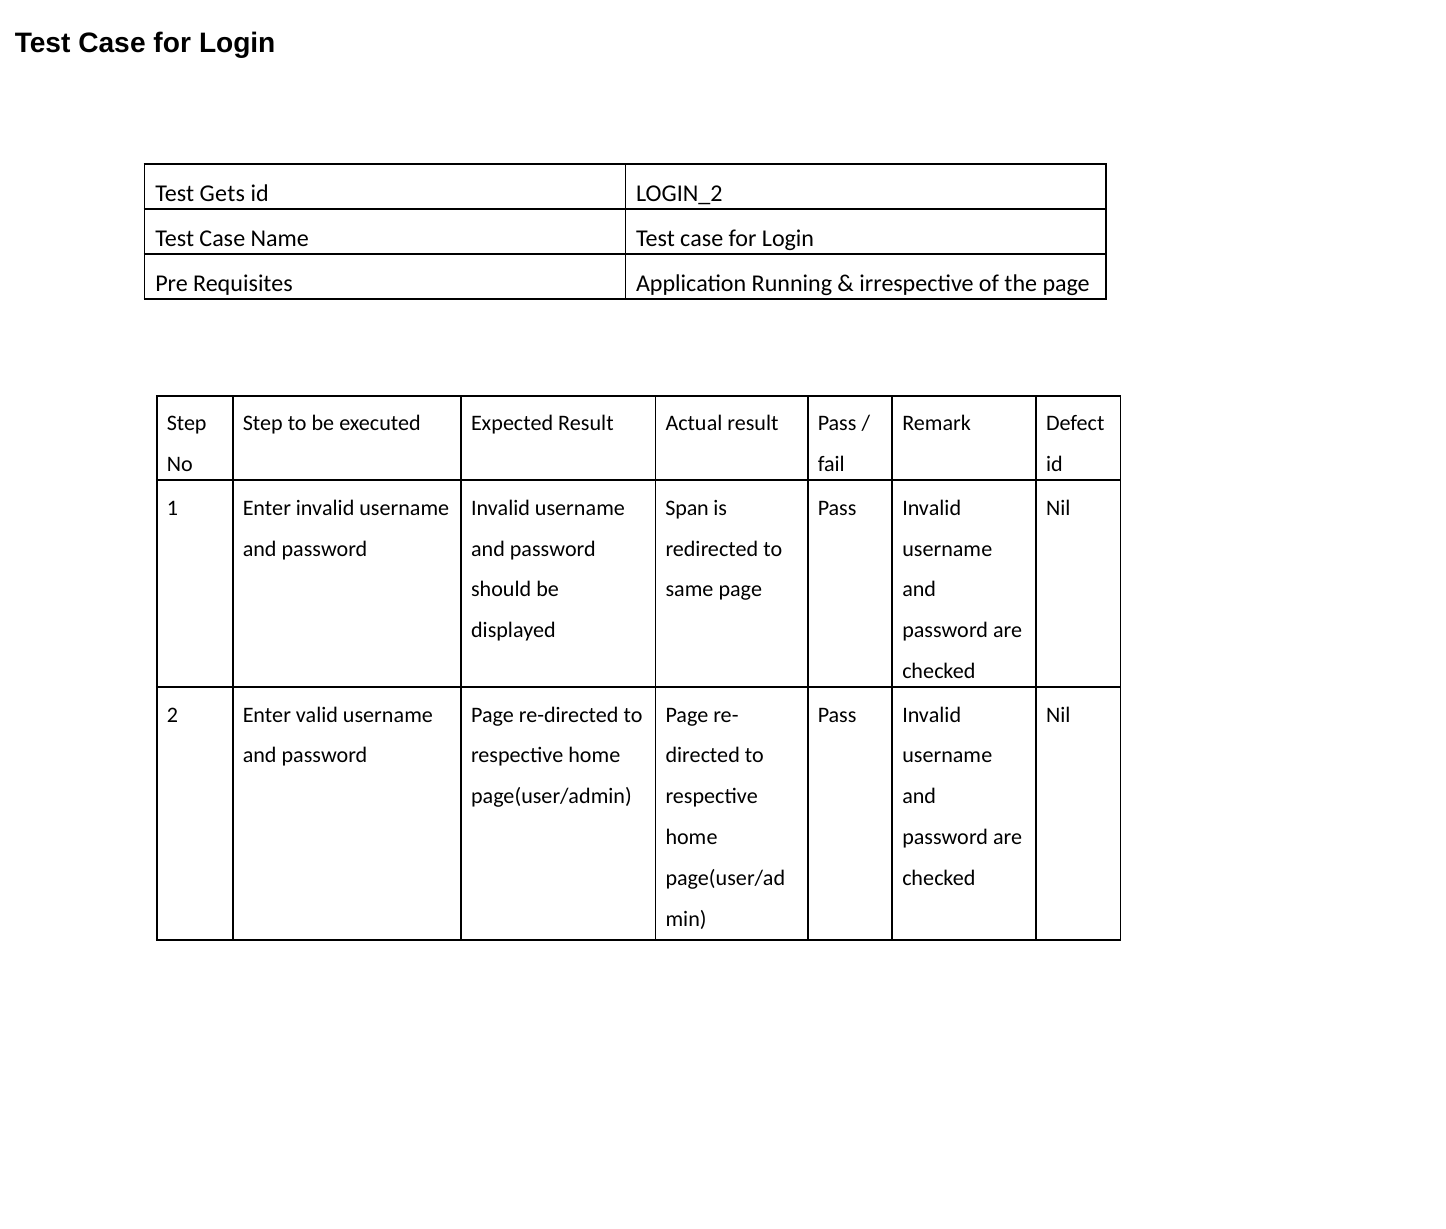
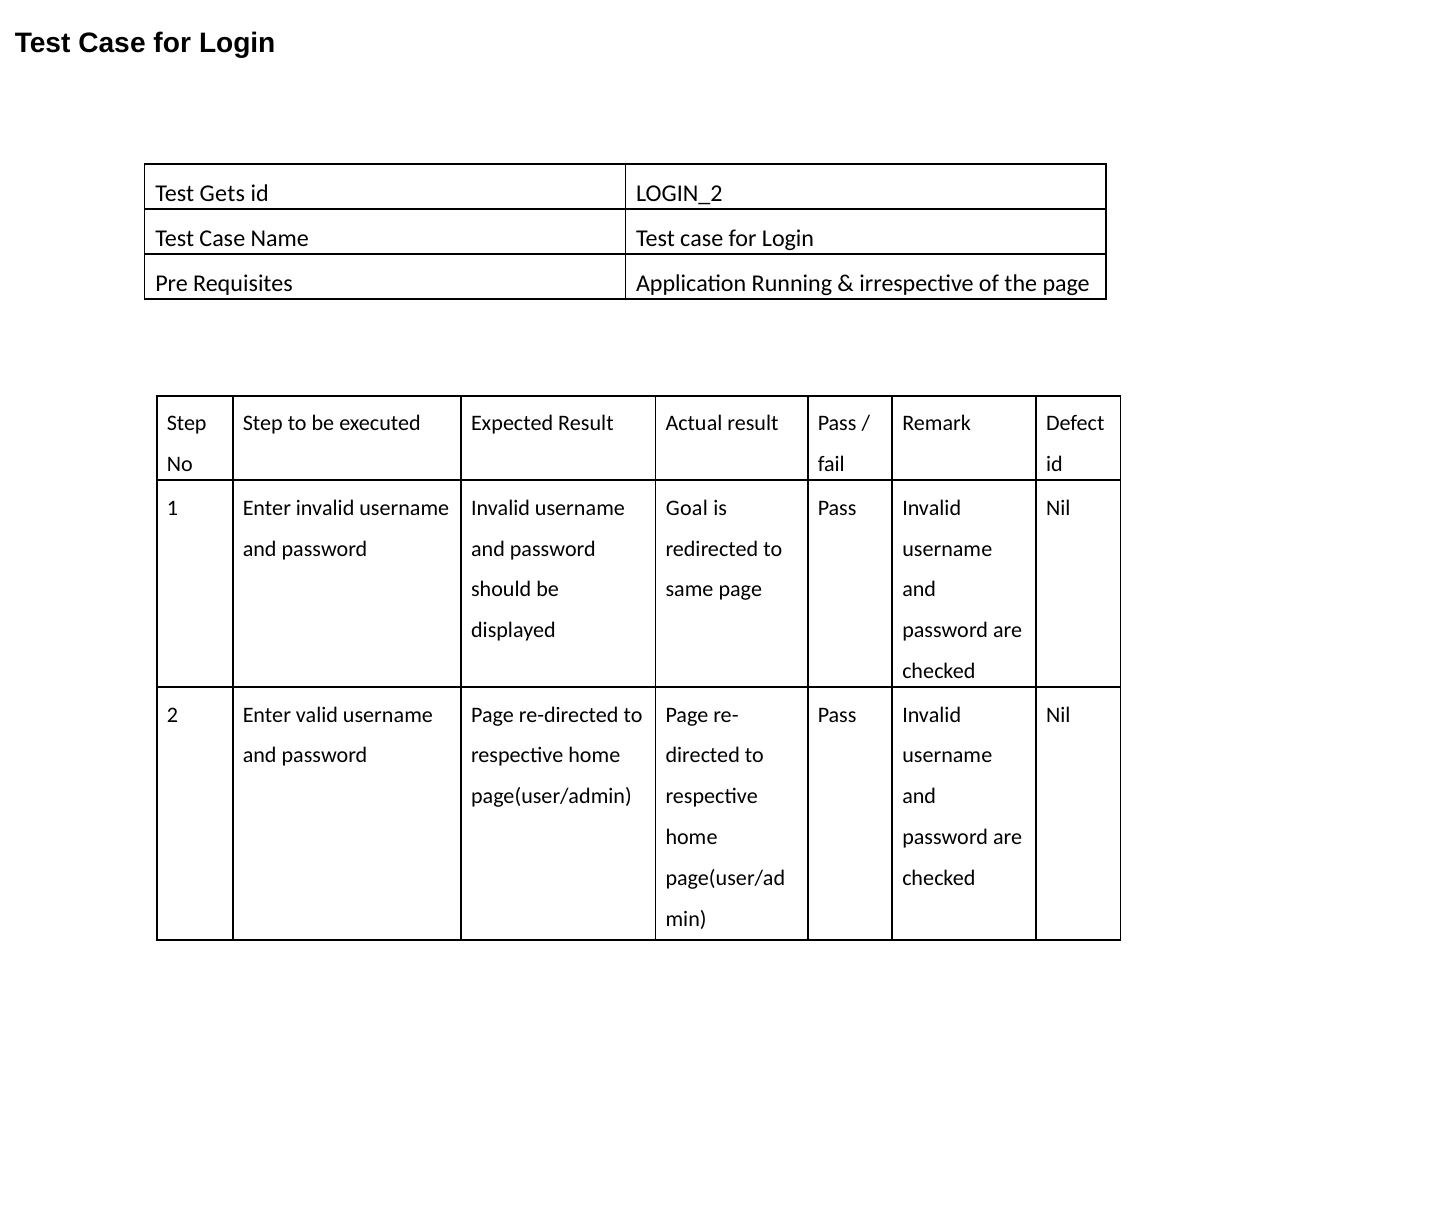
Span: Span -> Goal
